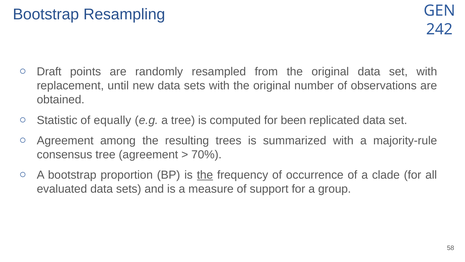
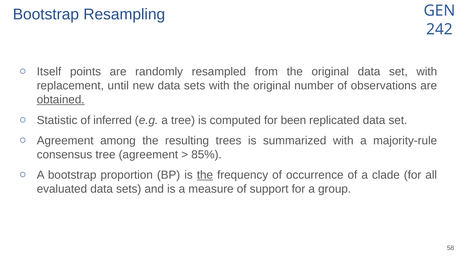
Draft: Draft -> Itself
obtained underline: none -> present
equally: equally -> inferred
70%: 70% -> 85%
